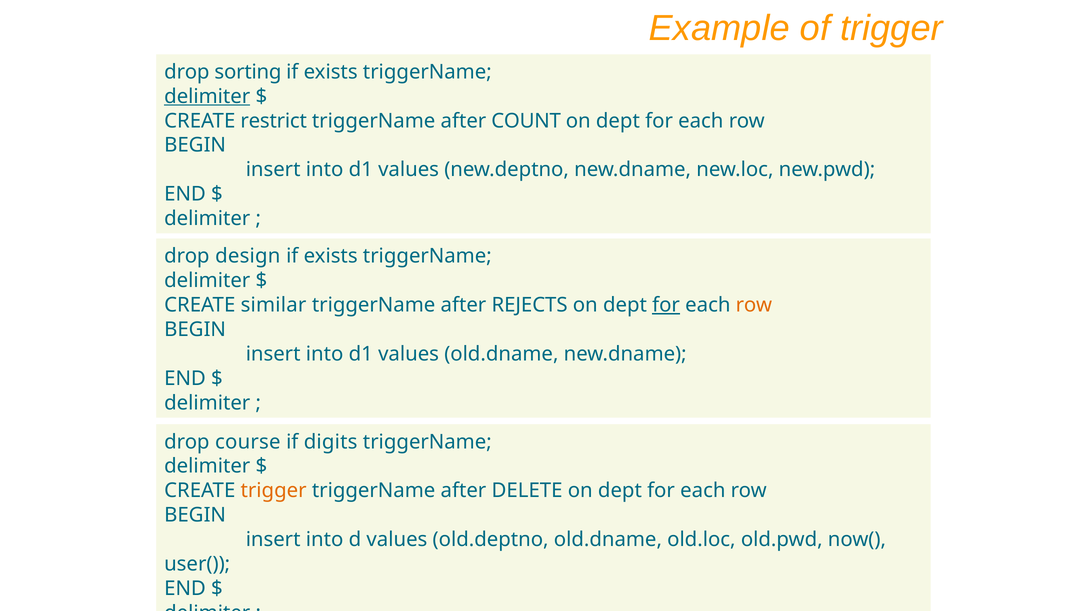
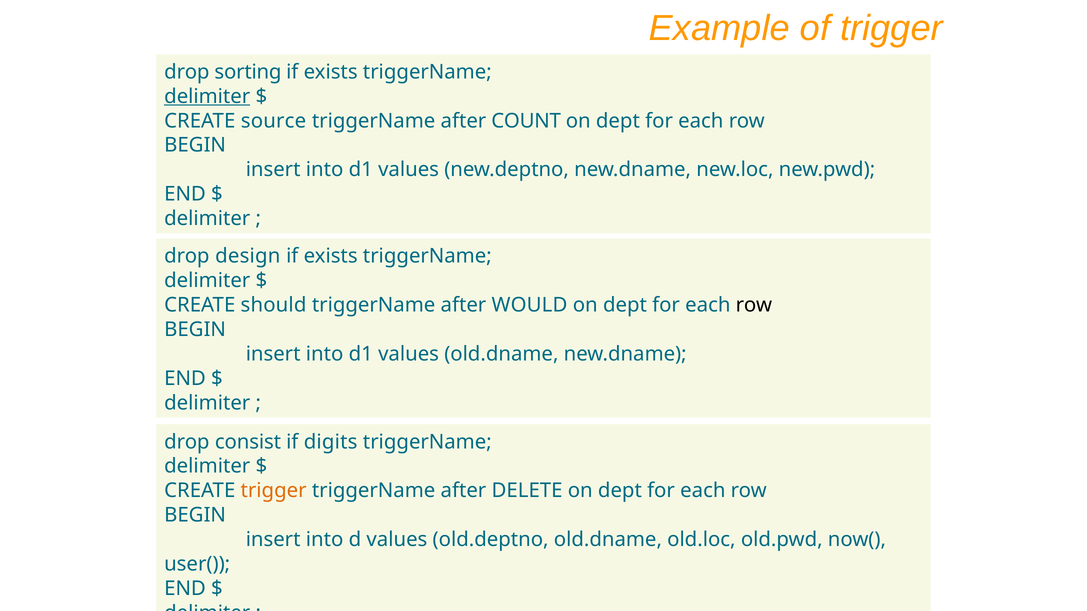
restrict: restrict -> source
similar: similar -> should
REJECTS: REJECTS -> WOULD
for at (666, 305) underline: present -> none
row at (754, 305) colour: orange -> black
course: course -> consist
